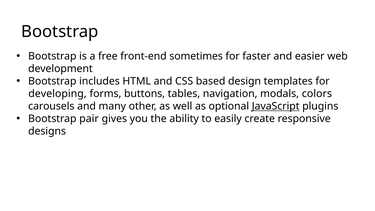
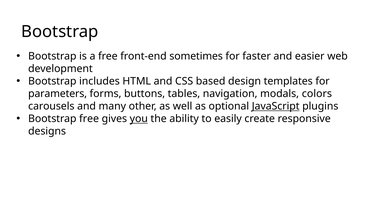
developing: developing -> parameters
Bootstrap pair: pair -> free
you underline: none -> present
